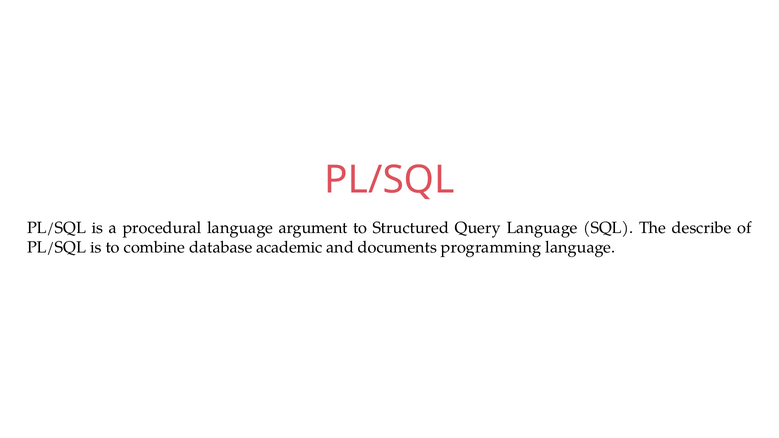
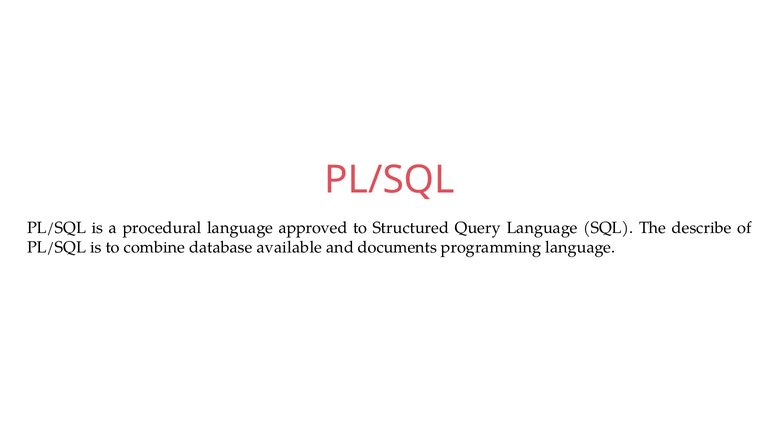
argument: argument -> approved
academic: academic -> available
